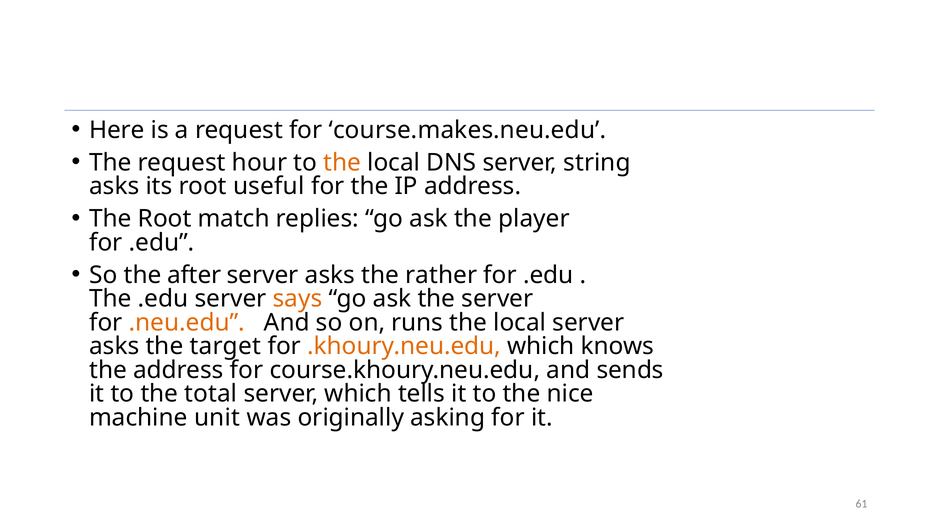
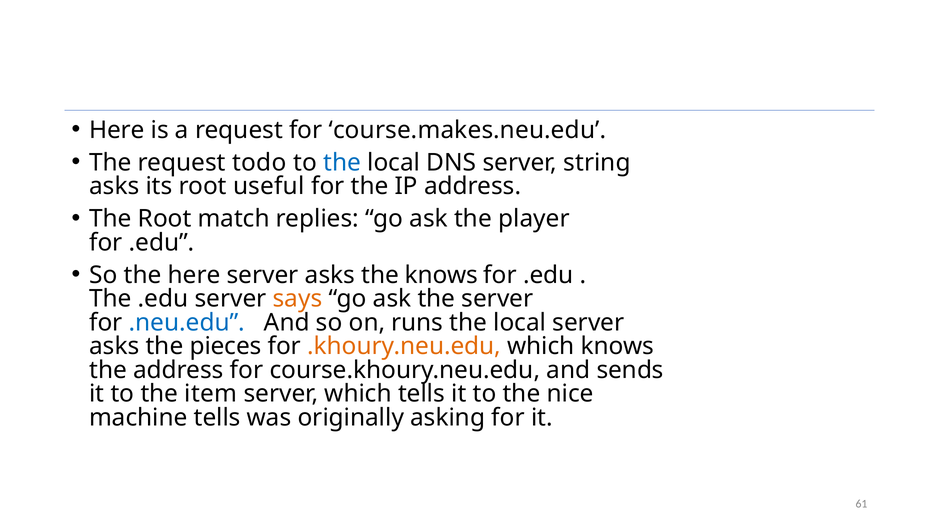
hour: hour -> todo
the at (342, 163) colour: orange -> blue
the after: after -> here
the rather: rather -> knows
.neu.edu colour: orange -> blue
target: target -> pieces
total: total -> item
machine unit: unit -> tells
